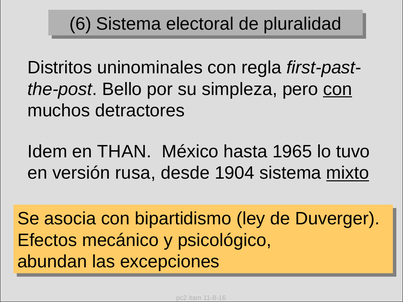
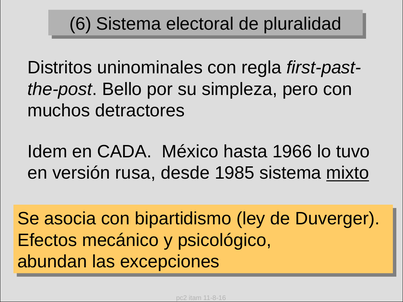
con at (338, 89) underline: present -> none
THAN: THAN -> CADA
1965: 1965 -> 1966
1904: 1904 -> 1985
